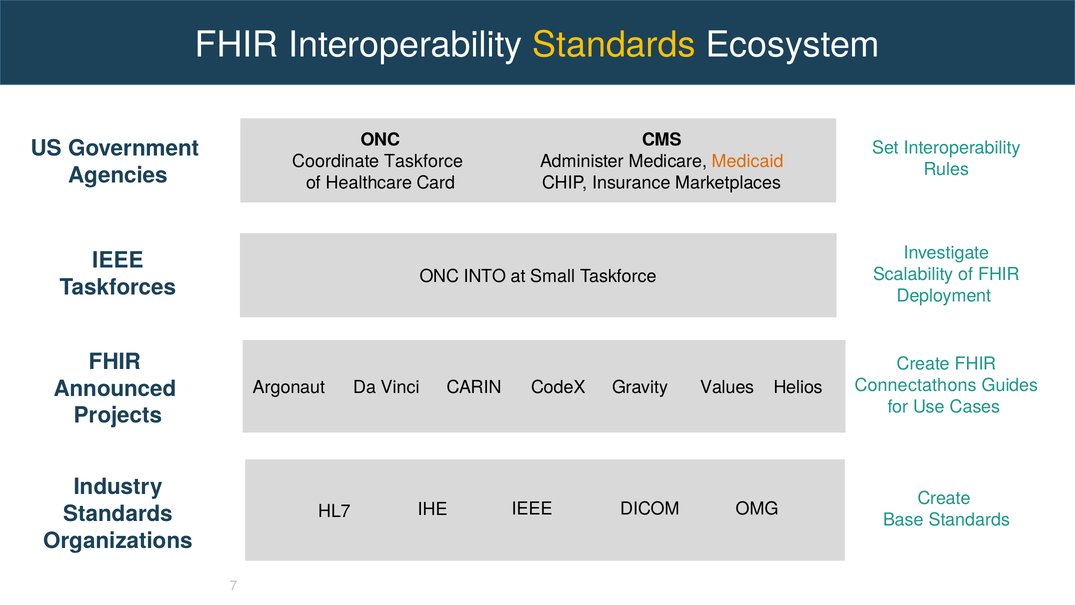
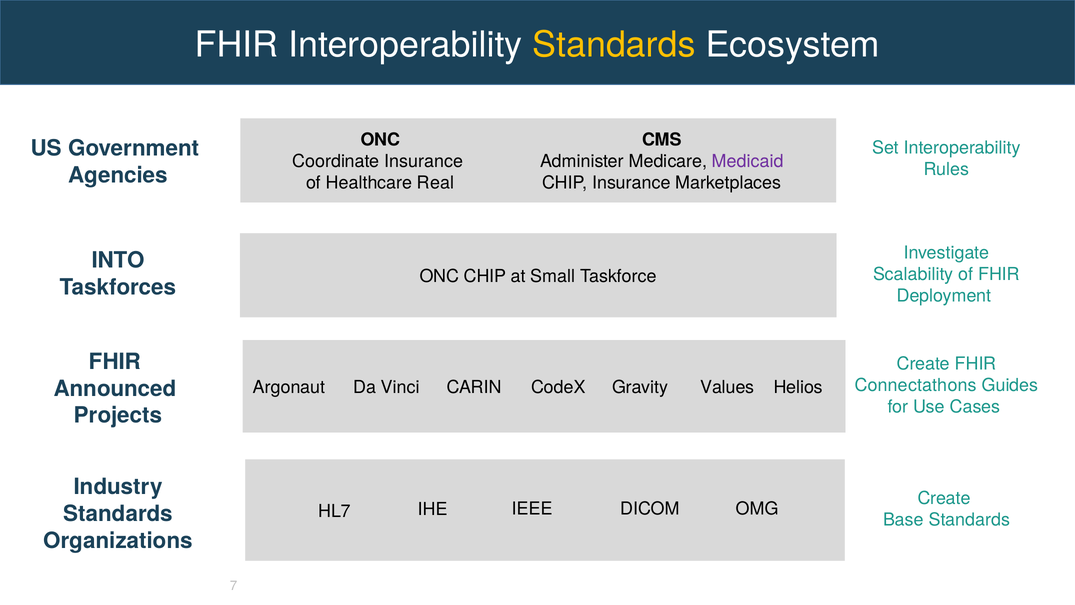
Coordinate Taskforce: Taskforce -> Insurance
Medicaid colour: orange -> purple
Card: Card -> Real
IEEE at (118, 260): IEEE -> INTO
ONC INTO: INTO -> CHIP
